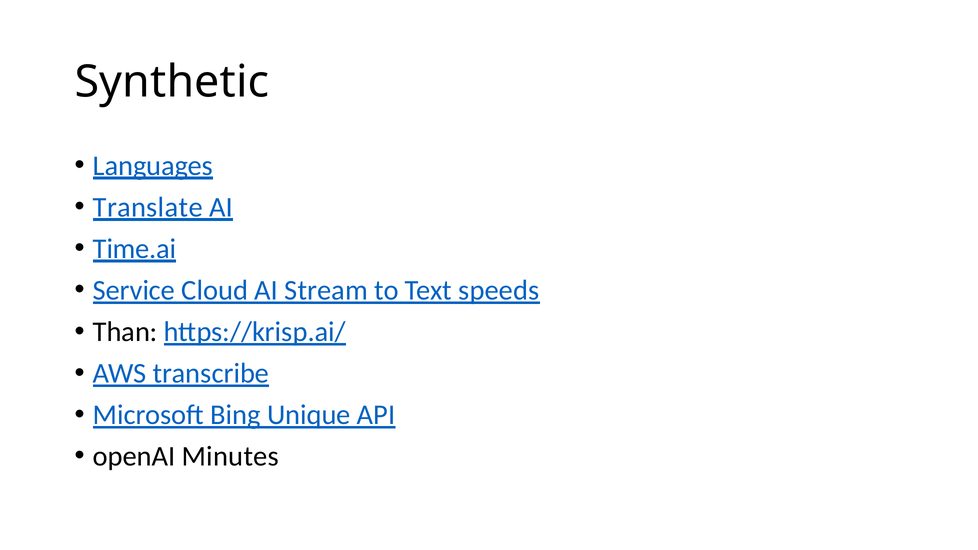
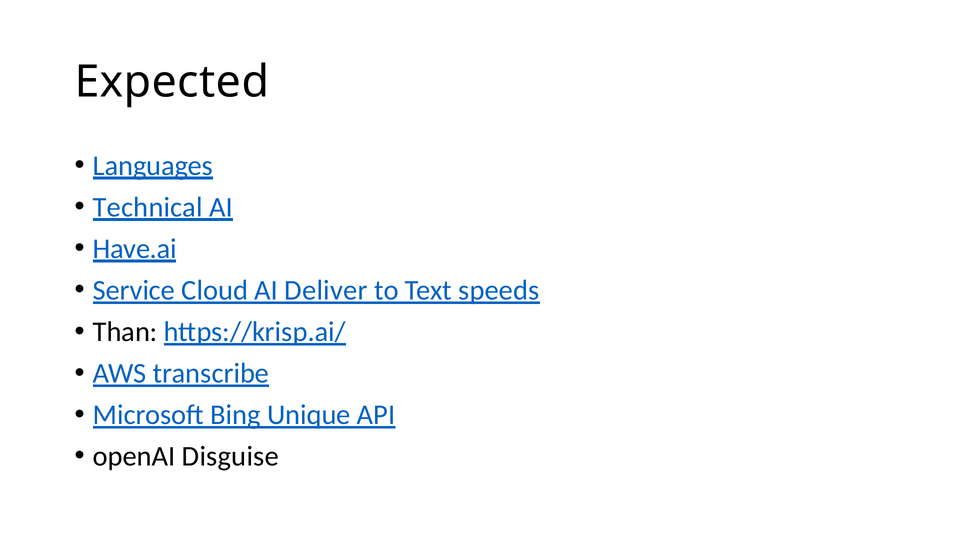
Synthetic: Synthetic -> Expected
Translate: Translate -> Technical
Time.ai: Time.ai -> Have.ai
Stream: Stream -> Deliver
Minutes: Minutes -> Disguise
